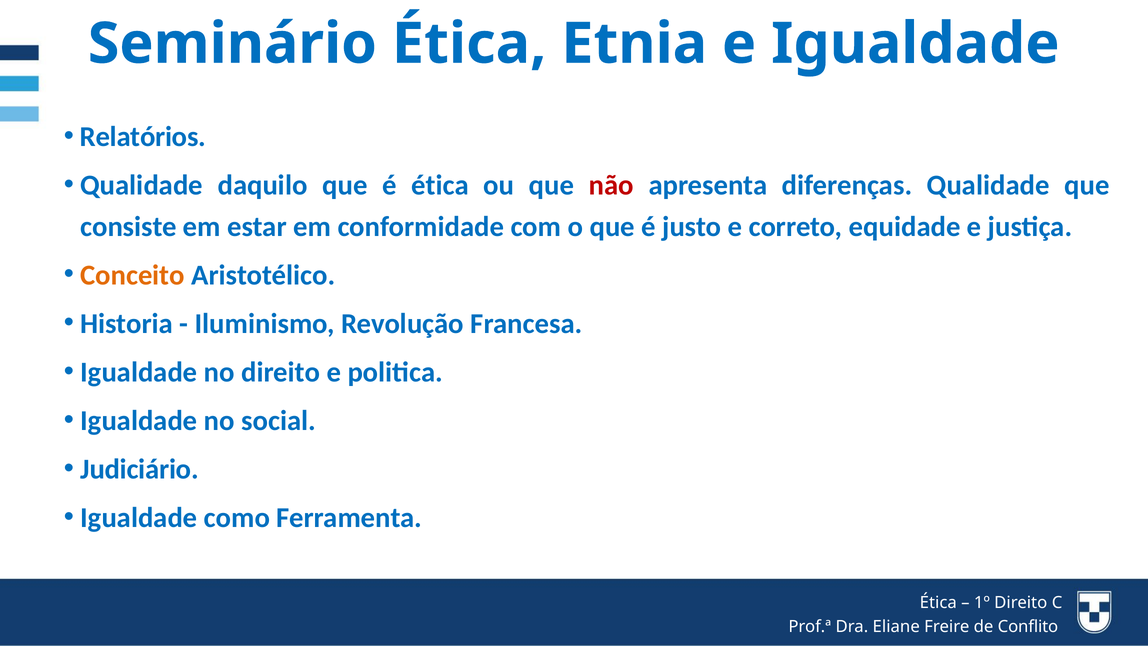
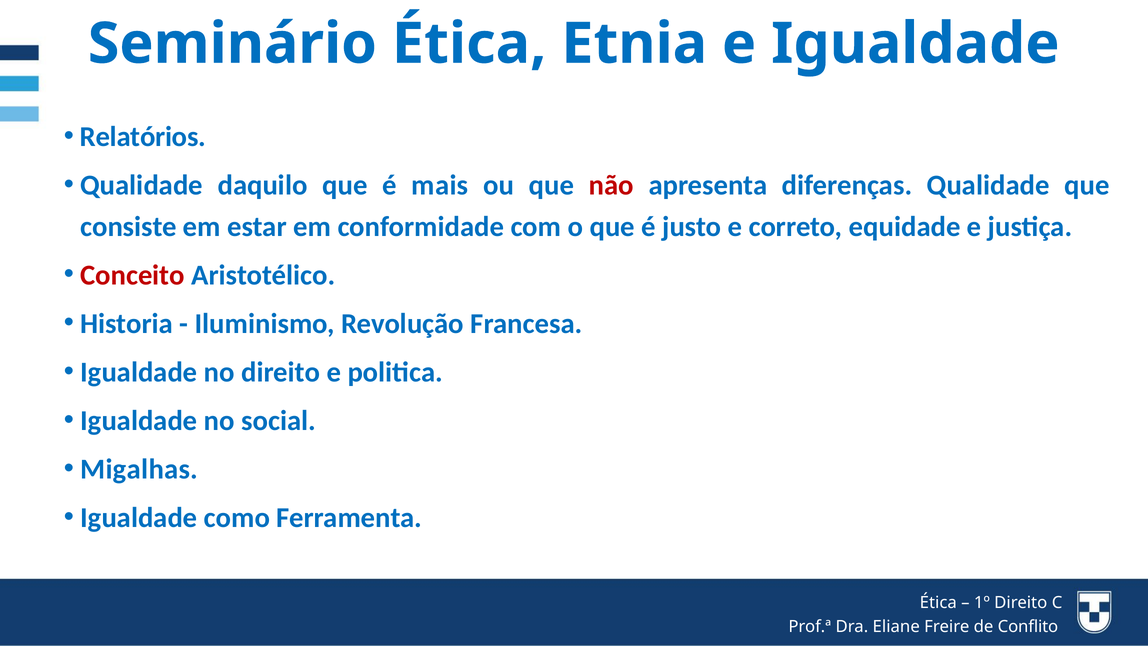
é ética: ética -> mais
Conceito colour: orange -> red
Judiciário: Judiciário -> Migalhas
